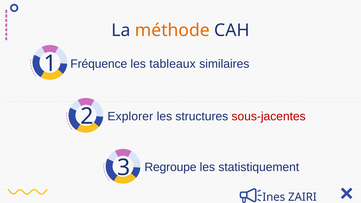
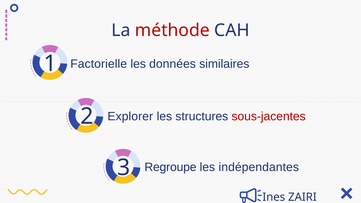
méthode colour: orange -> red
Fréquence: Fréquence -> Factorielle
tableaux: tableaux -> données
statistiquement: statistiquement -> indépendantes
